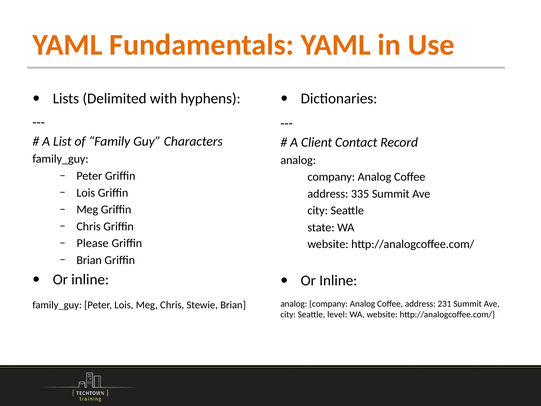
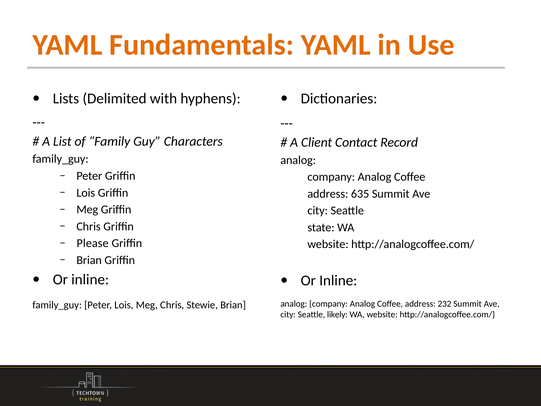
335: 335 -> 635
231: 231 -> 232
level: level -> likely
